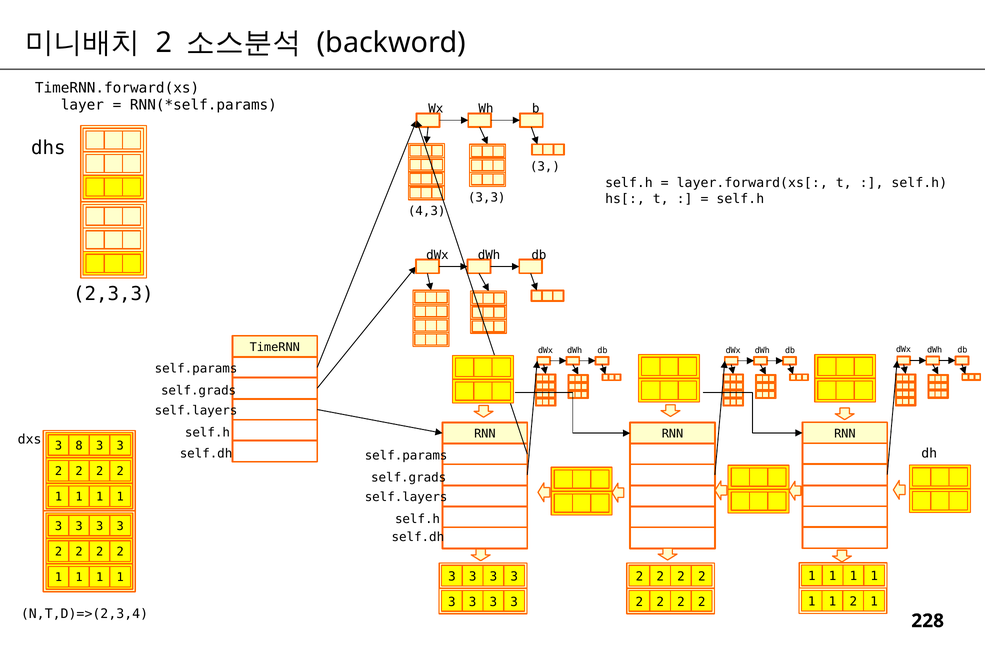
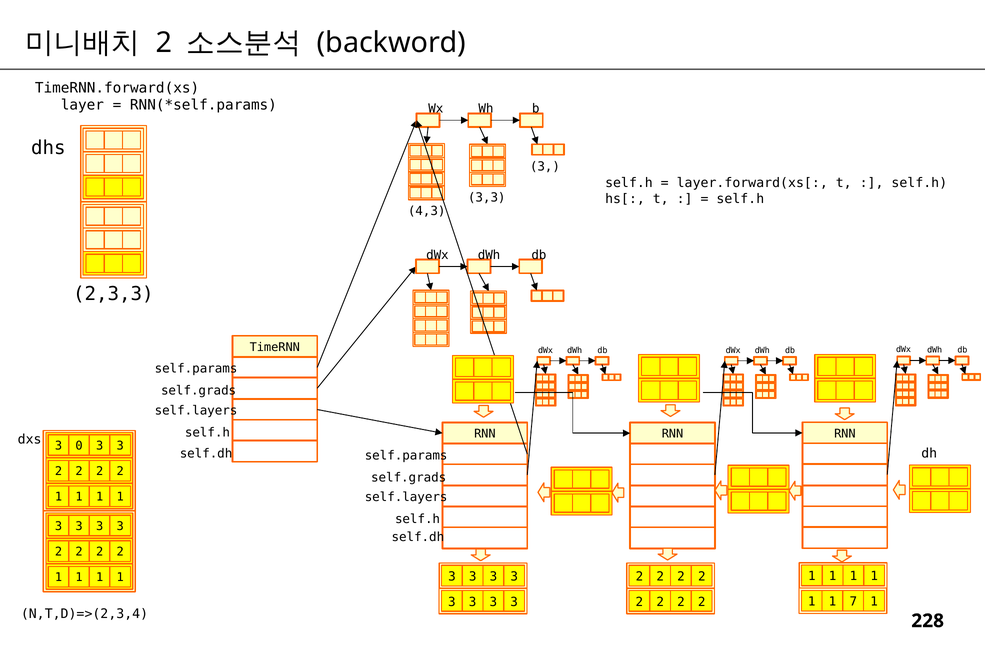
8: 8 -> 0
1 2: 2 -> 7
